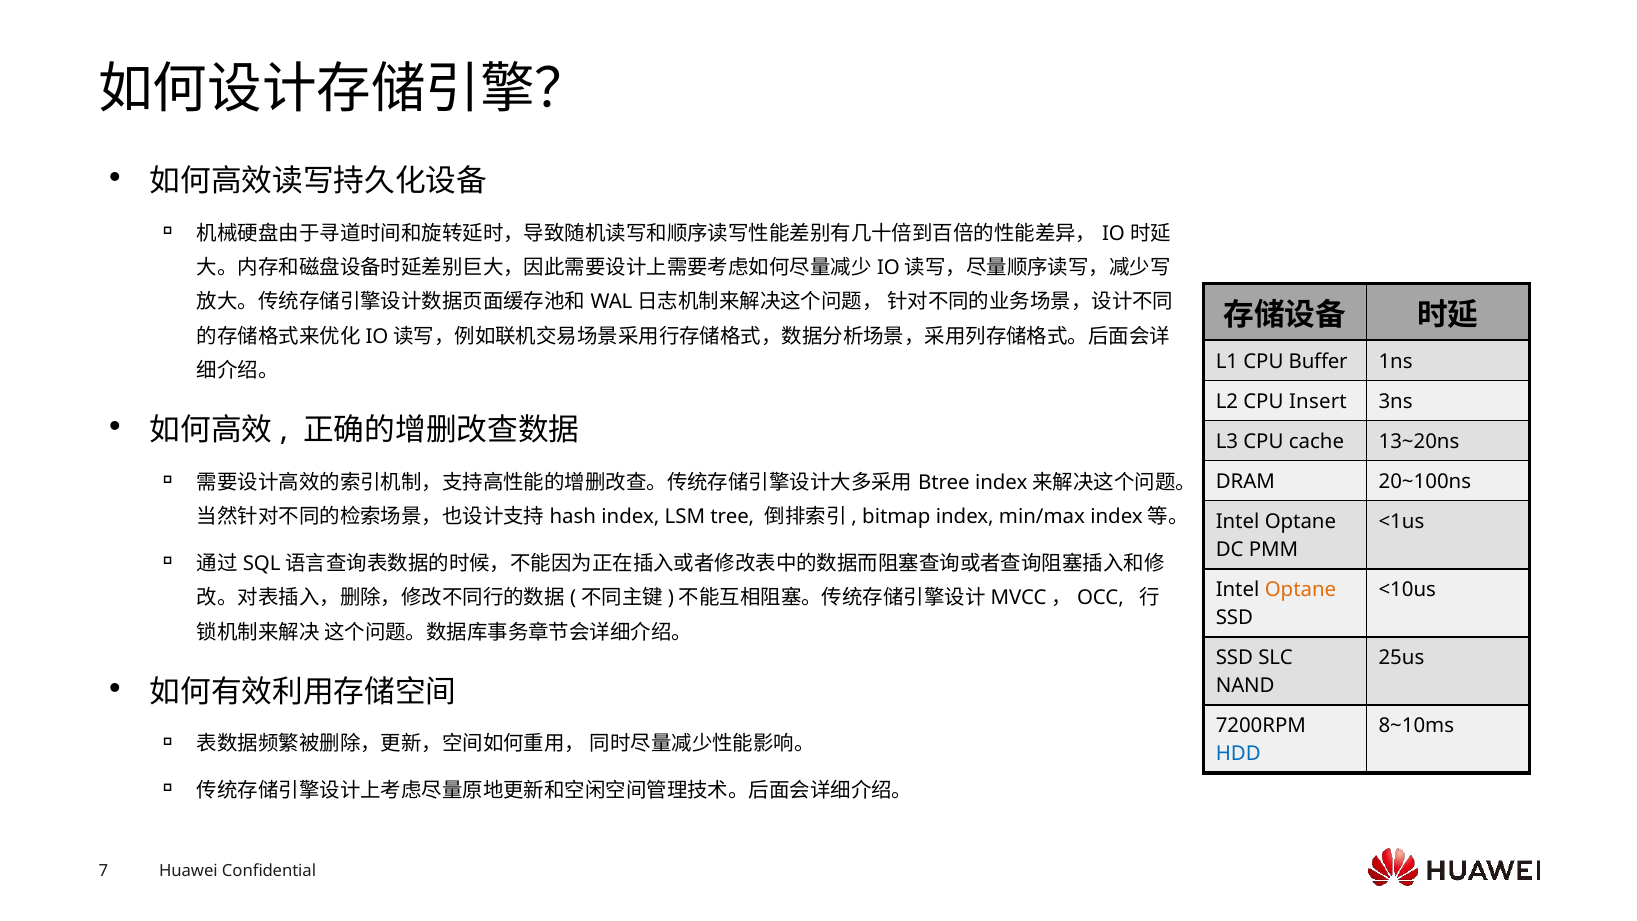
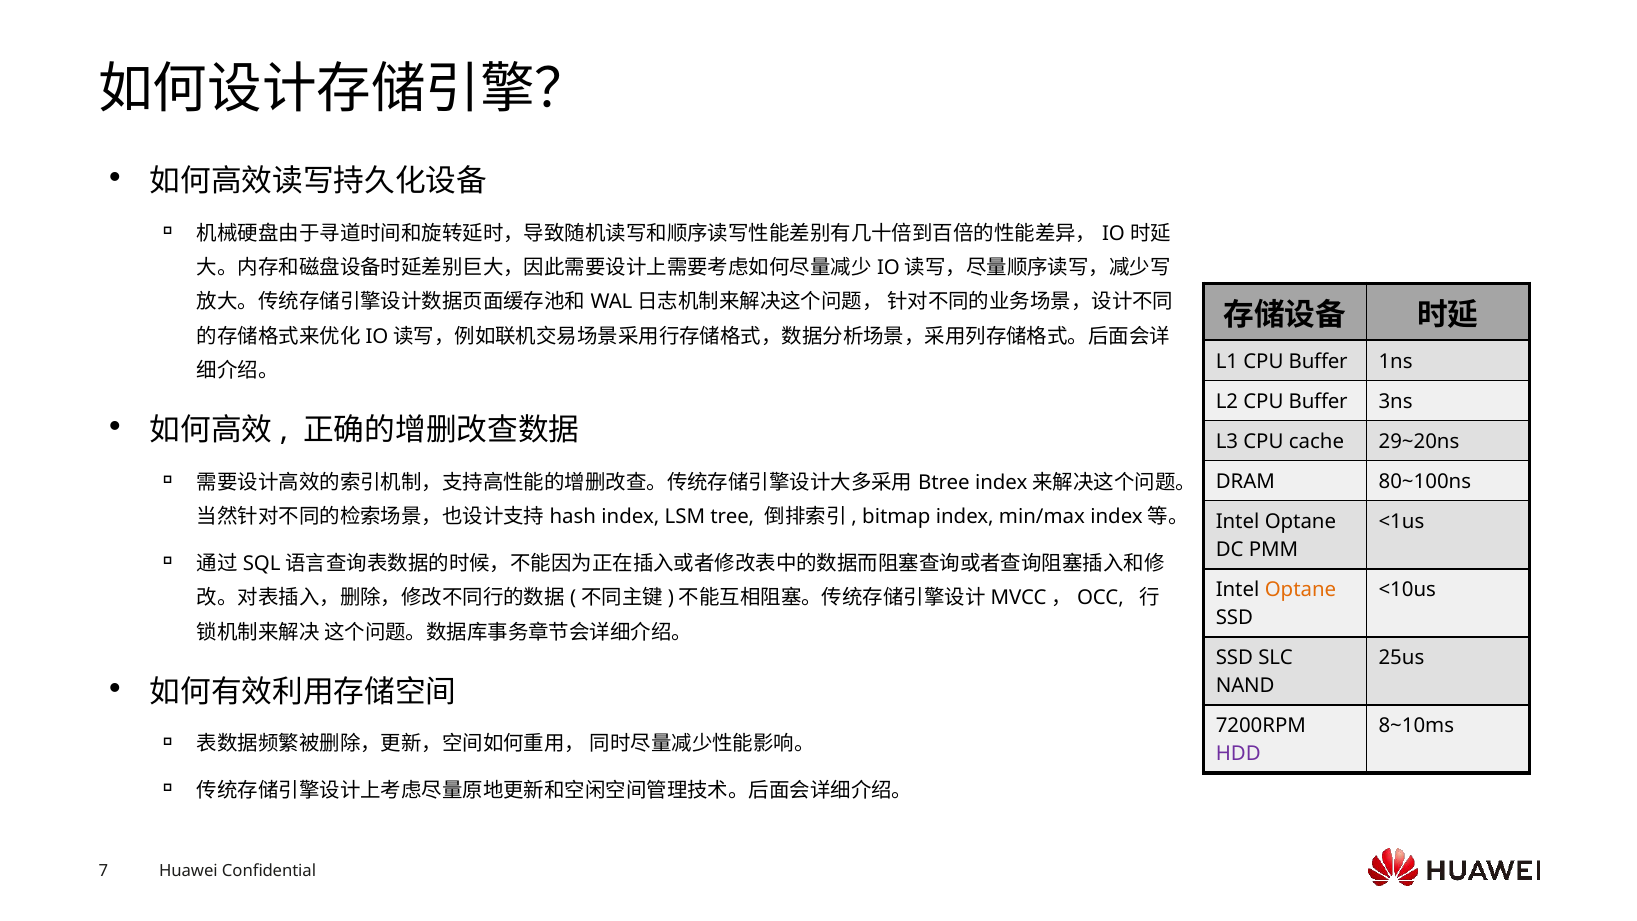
L2 CPU Insert: Insert -> Buffer
13~20ns: 13~20ns -> 29~20ns
20~100ns: 20~100ns -> 80~100ns
HDD colour: blue -> purple
